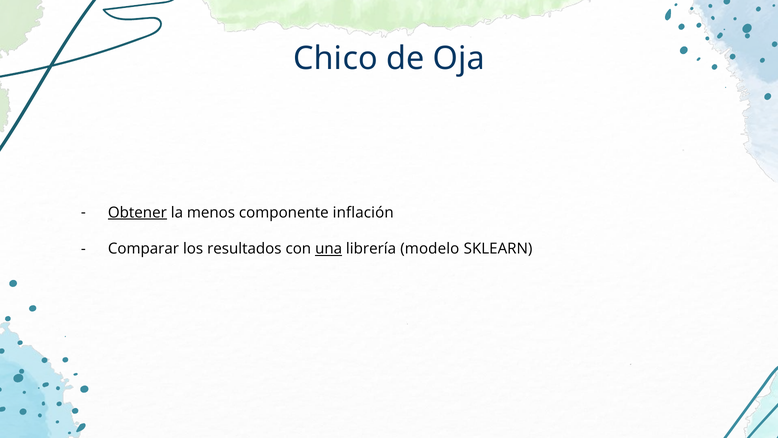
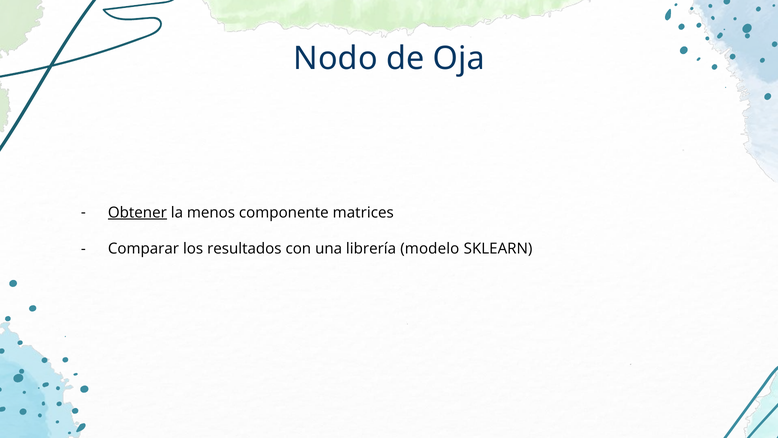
Chico: Chico -> Nodo
inflación: inflación -> matrices
una underline: present -> none
